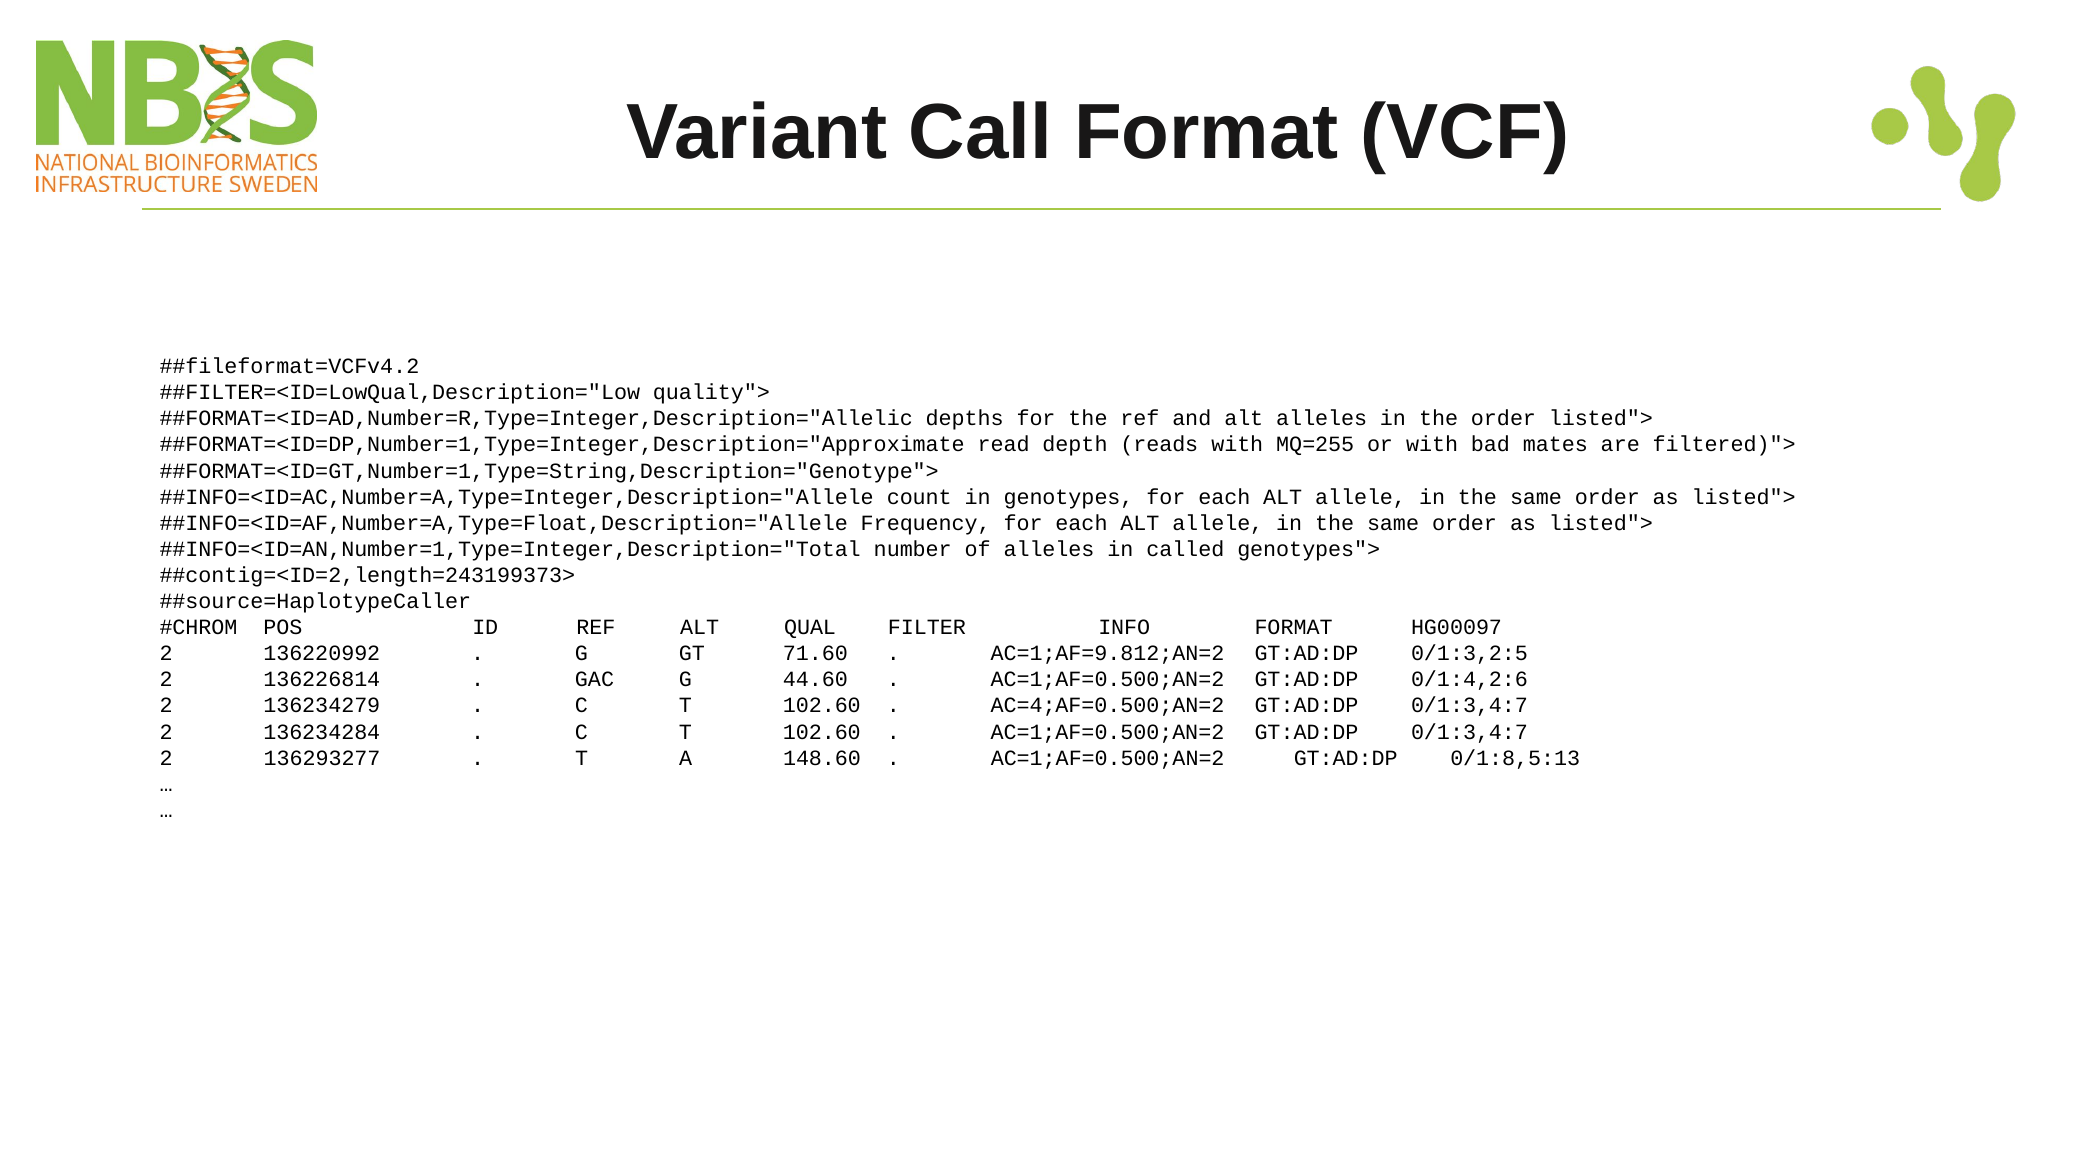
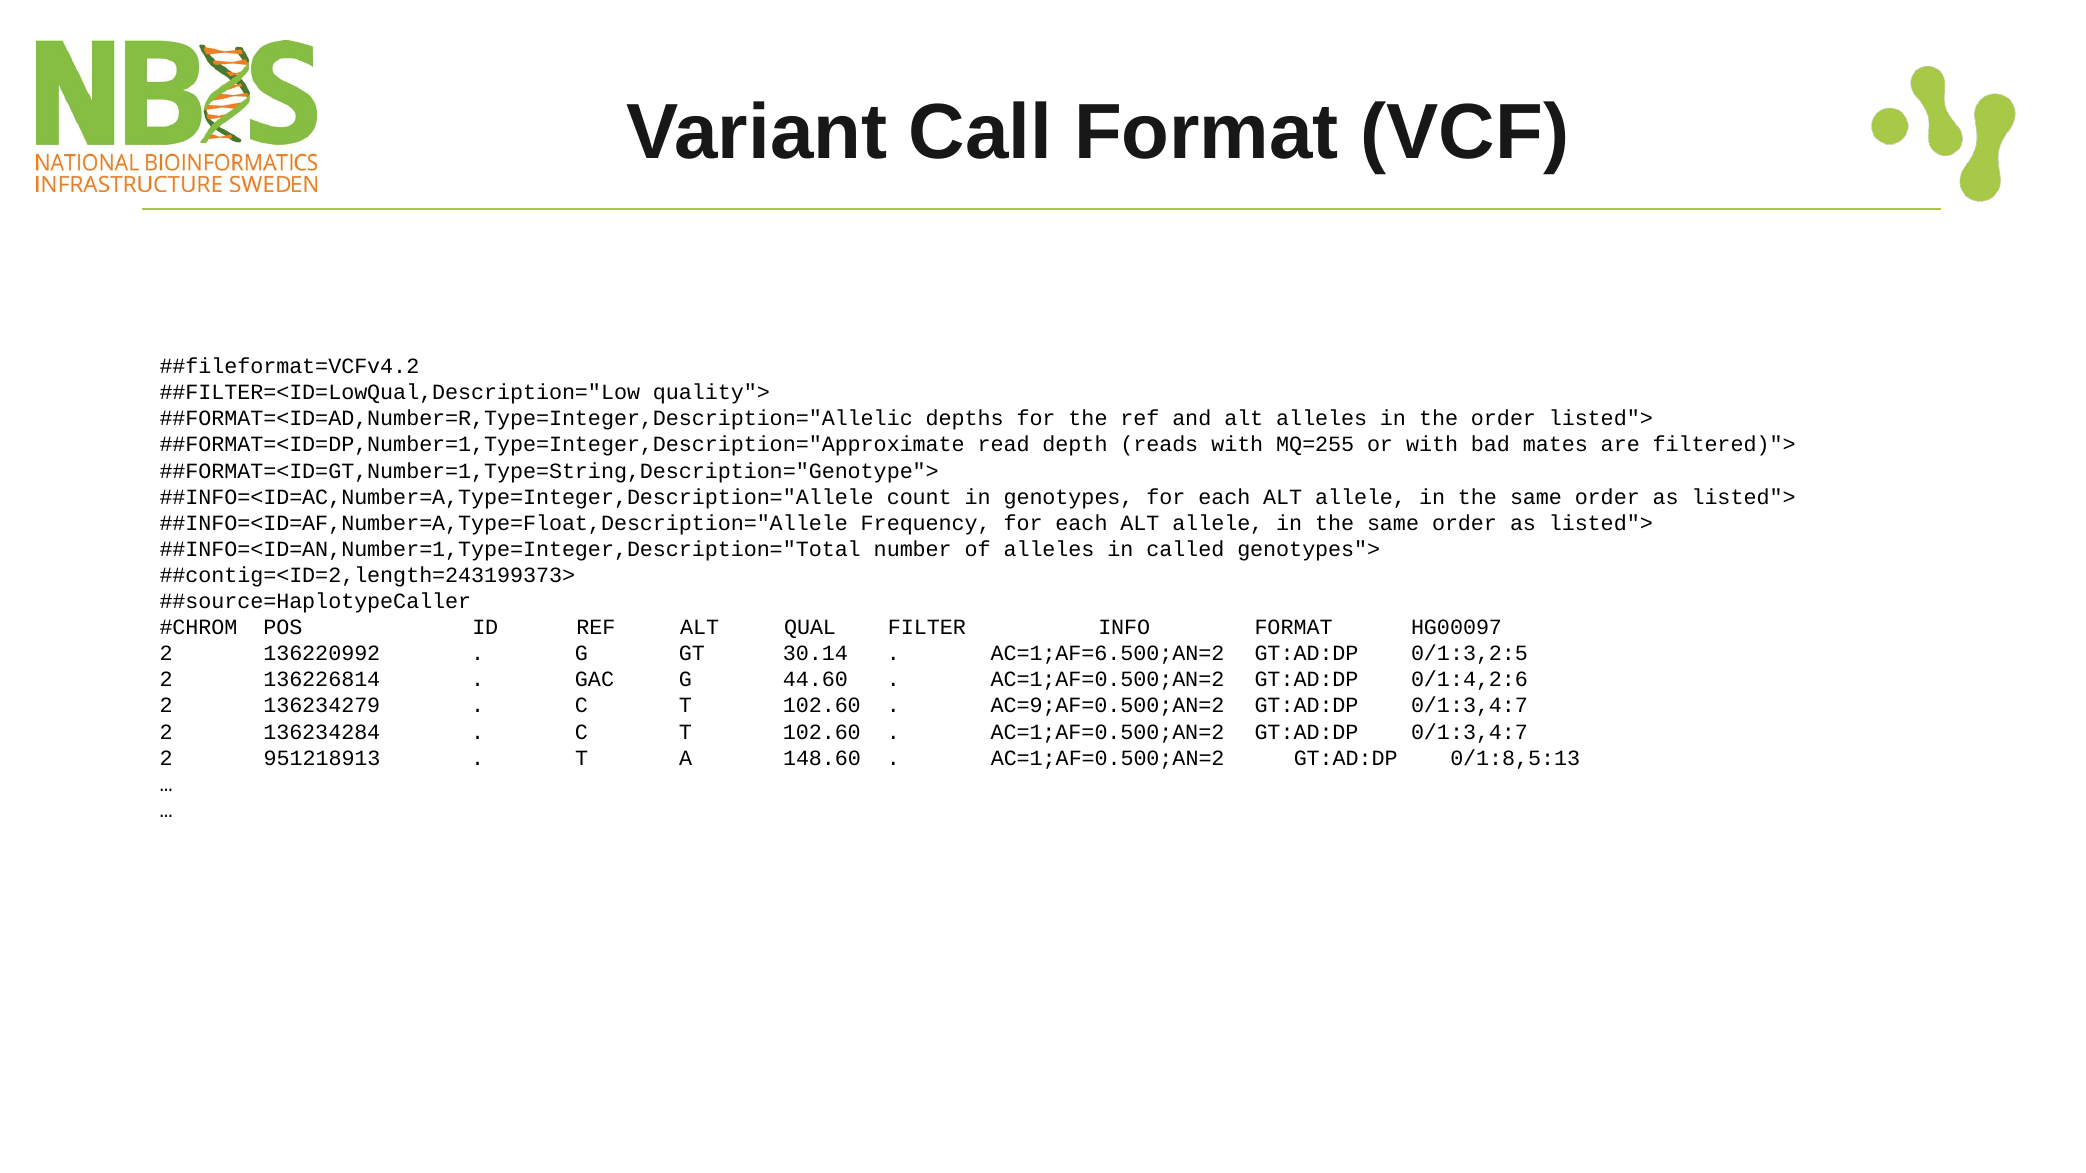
71.60: 71.60 -> 30.14
AC=1;AF=9.812;AN=2: AC=1;AF=9.812;AN=2 -> AC=1;AF=6.500;AN=2
AC=4;AF=0.500;AN=2: AC=4;AF=0.500;AN=2 -> AC=9;AF=0.500;AN=2
136293277: 136293277 -> 951218913
